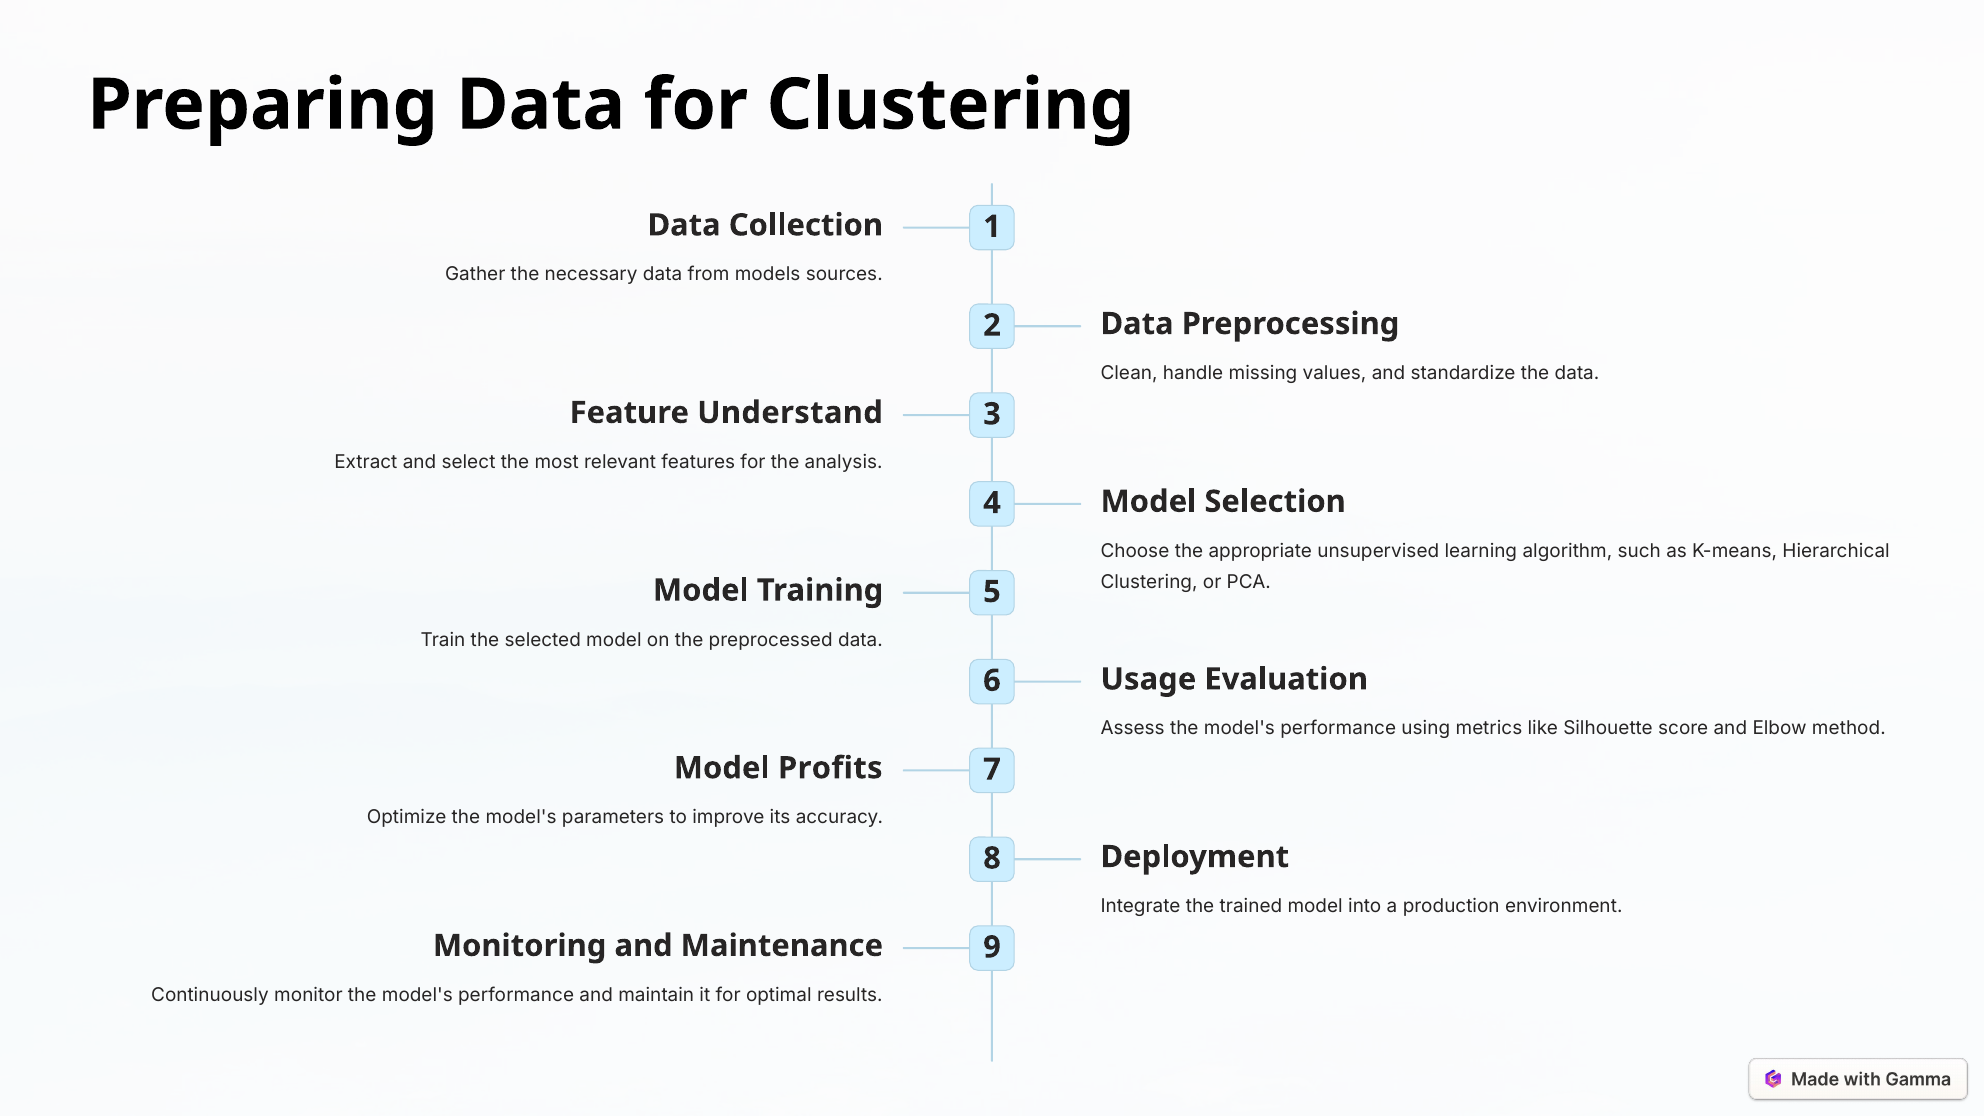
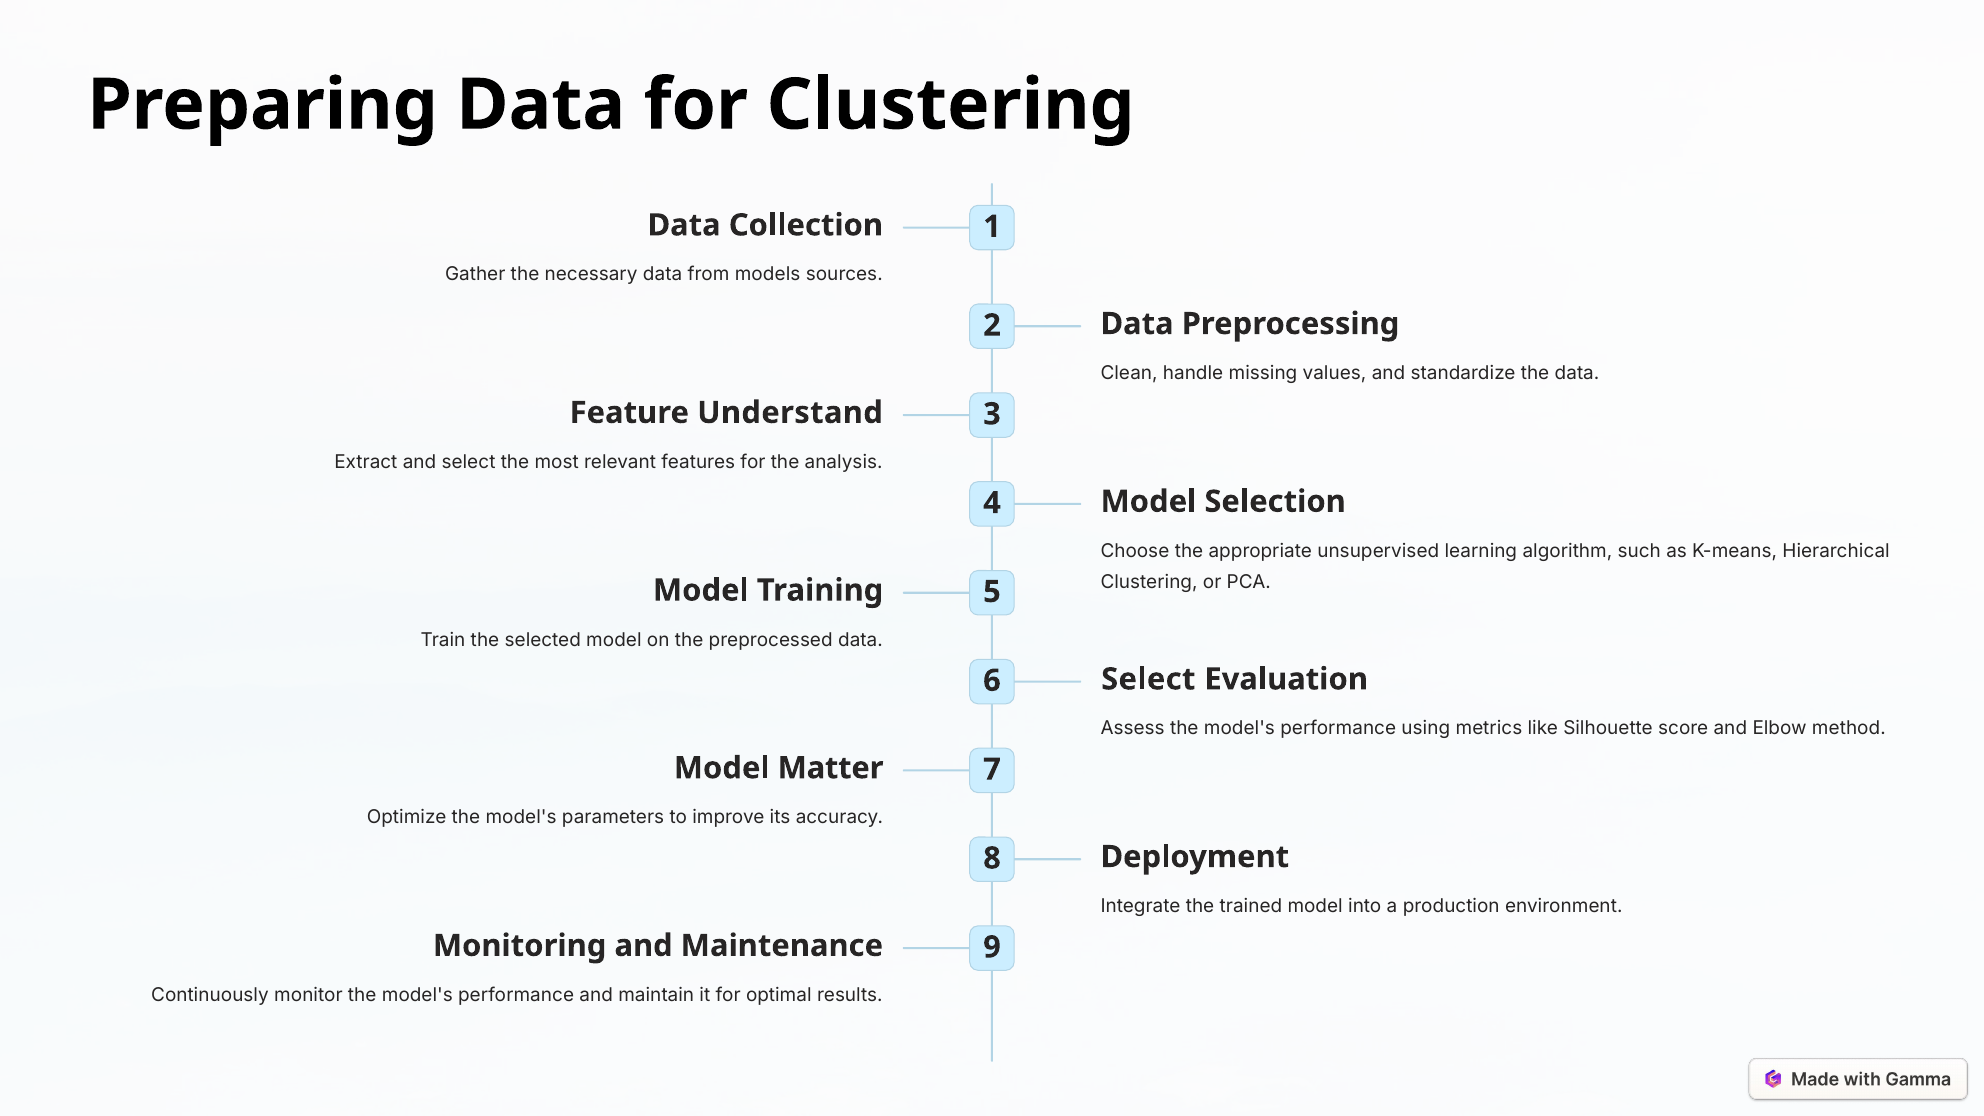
6 Usage: Usage -> Select
Profits: Profits -> Matter
